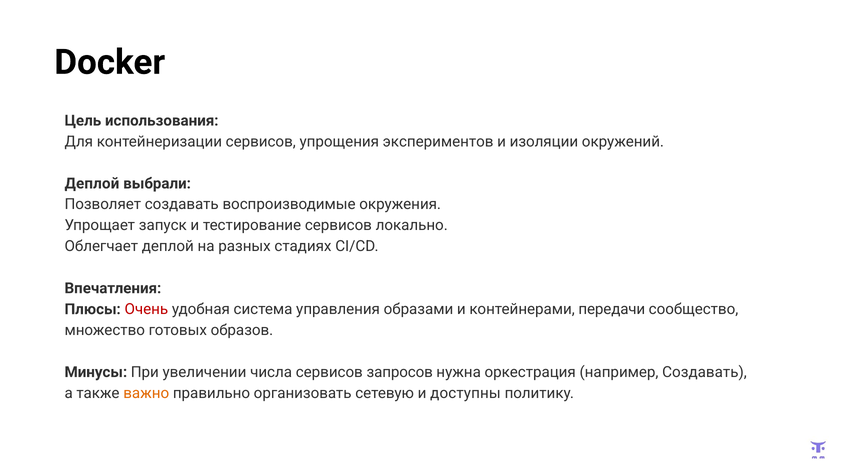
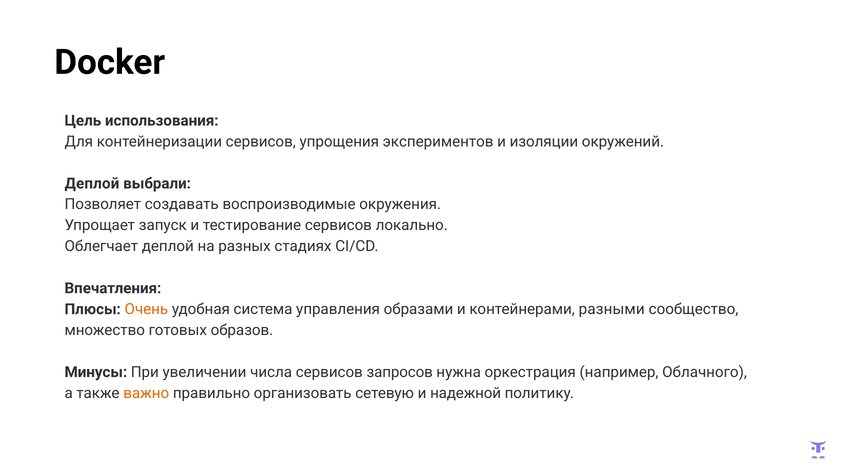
Очень colour: red -> orange
передачи: передачи -> разными
например Создавать: Создавать -> Облачного
доступны: доступны -> надежной
